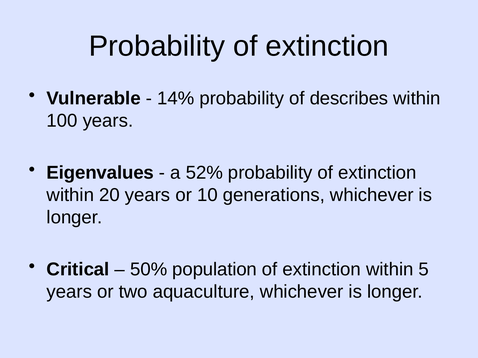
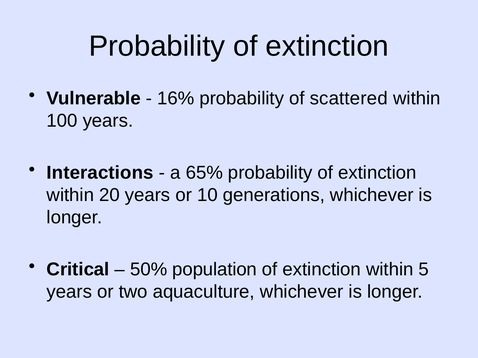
14%: 14% -> 16%
describes: describes -> scattered
Eigenvalues: Eigenvalues -> Interactions
52%: 52% -> 65%
